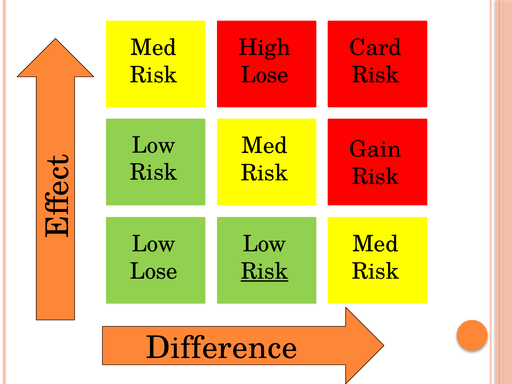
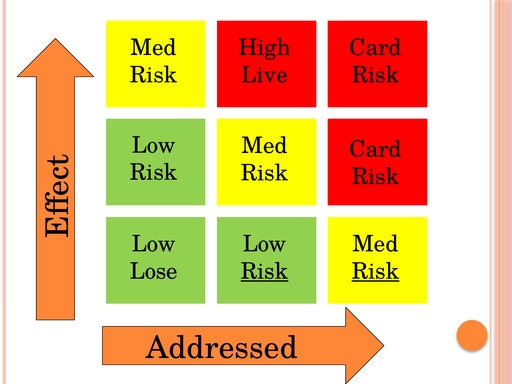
Lose at (265, 75): Lose -> Live
Gain at (375, 149): Gain -> Card
Risk at (375, 271) underline: none -> present
Difference: Difference -> Addressed
